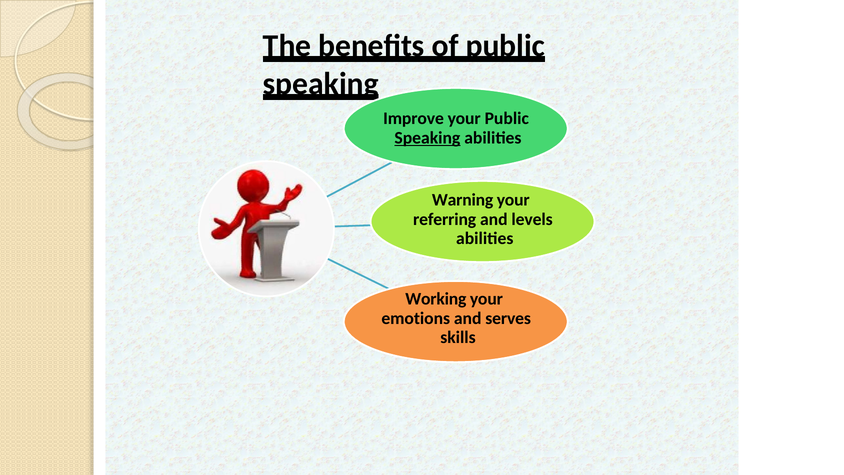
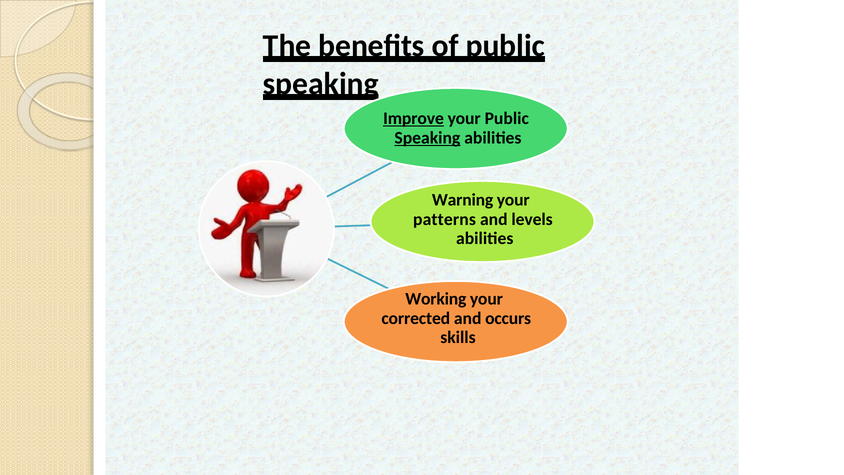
Improve underline: none -> present
referring: referring -> patterns
emotions: emotions -> corrected
serves: serves -> occurs
